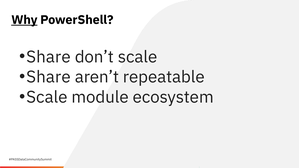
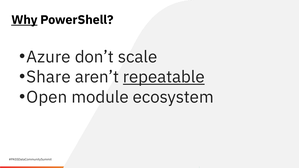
Share at (49, 57): Share -> Azure
repeatable underline: none -> present
Scale at (47, 97): Scale -> Open
